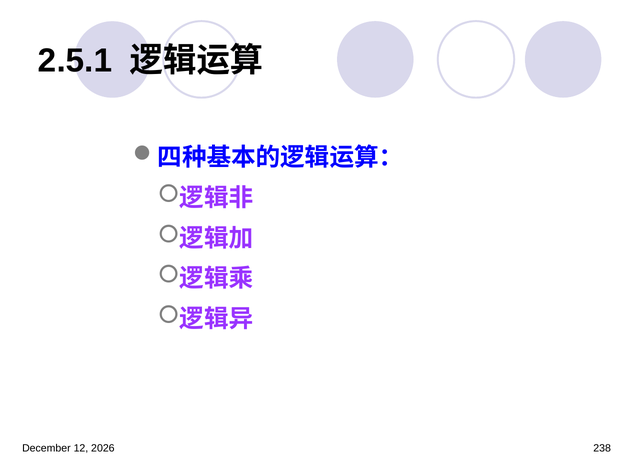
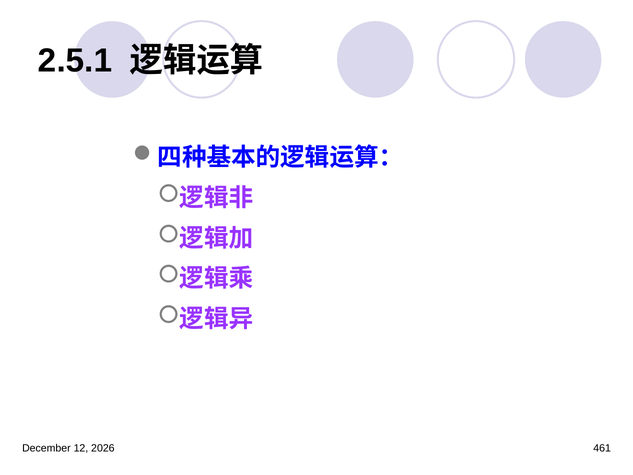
238: 238 -> 461
